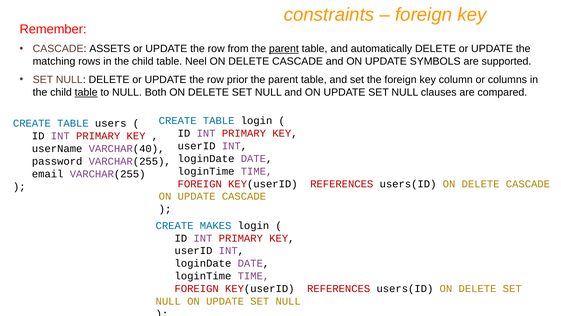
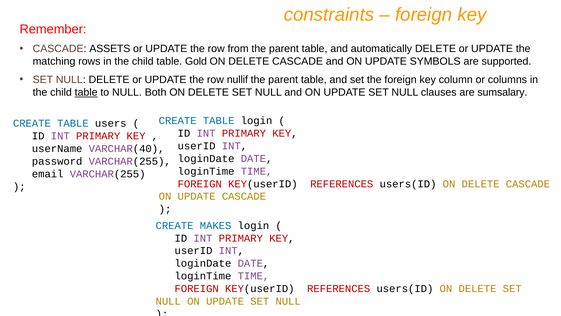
parent at (284, 49) underline: present -> none
Neel: Neel -> Gold
prior: prior -> nullif
compared: compared -> sumsalary
